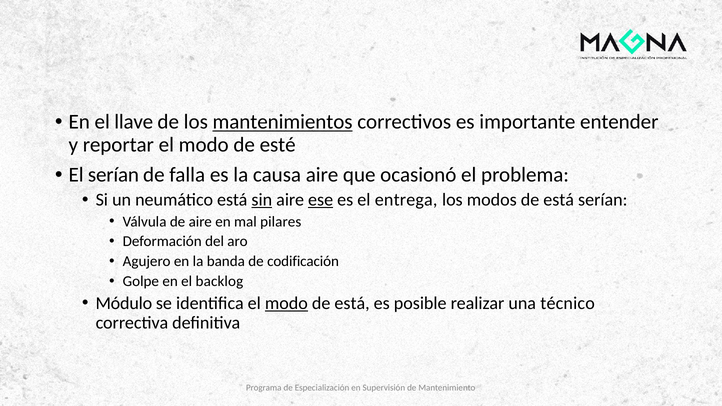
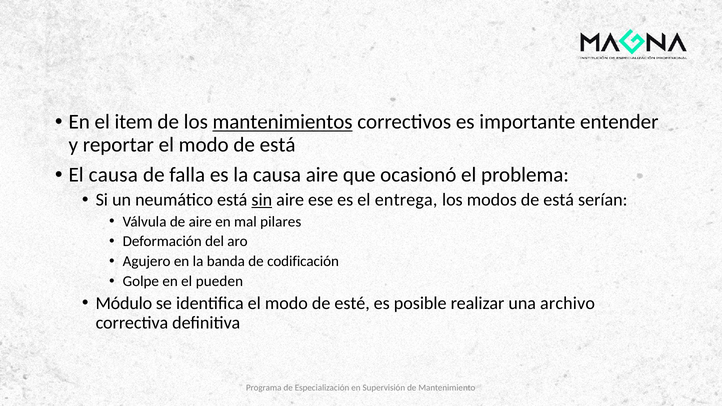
llave: llave -> item
modo de esté: esté -> está
El serían: serían -> causa
ese underline: present -> none
backlog: backlog -> pueden
modo at (286, 303) underline: present -> none
está at (352, 303): está -> esté
técnico: técnico -> archivo
